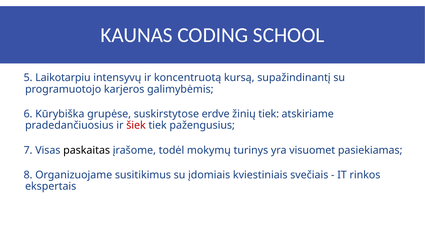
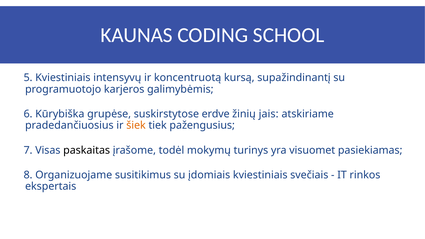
5 Laikotarpiu: Laikotarpiu -> Kviestiniais
žinių tiek: tiek -> jais
šiek colour: red -> orange
